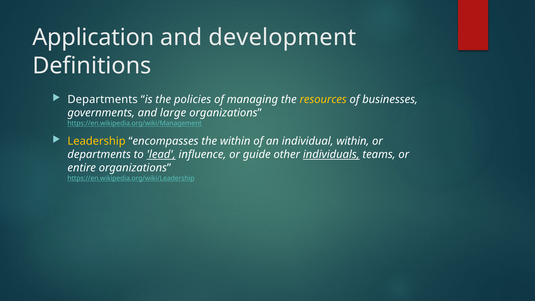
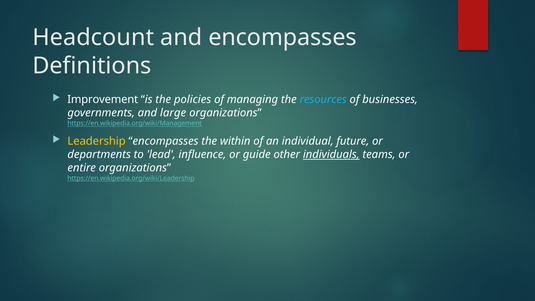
Application: Application -> Headcount
and development: development -> encompasses
Departments at (103, 100): Departments -> Improvement
resources colour: yellow -> light blue
individual within: within -> future
lead underline: present -> none
